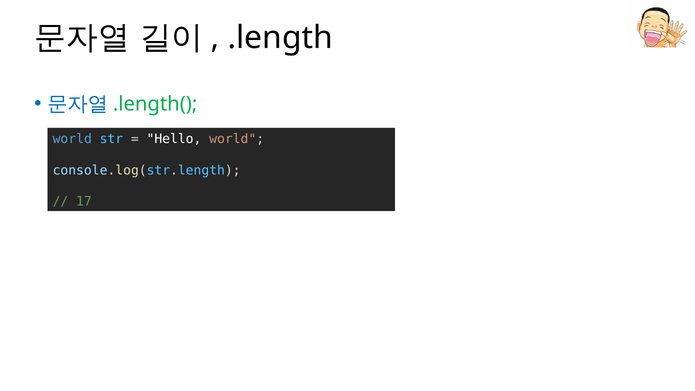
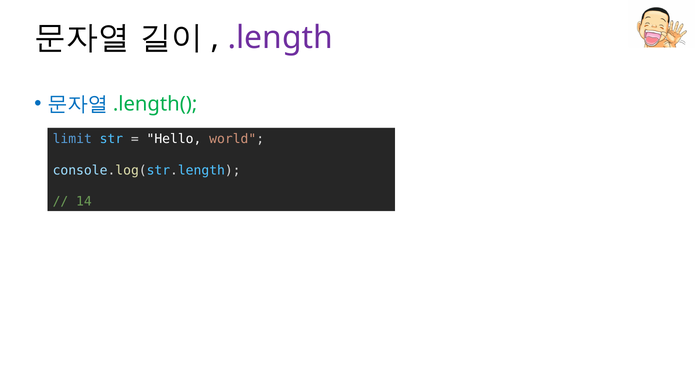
.length colour: black -> purple
world at (72, 139): world -> limit
17: 17 -> 14
